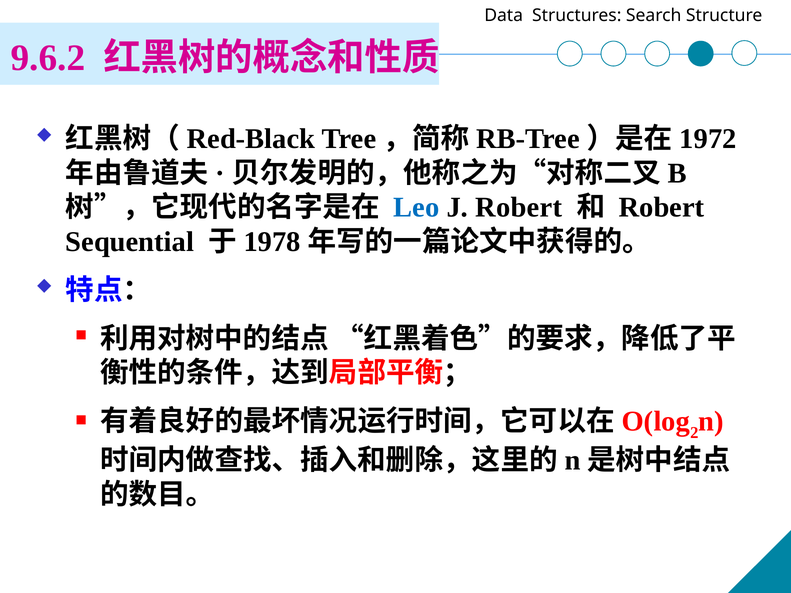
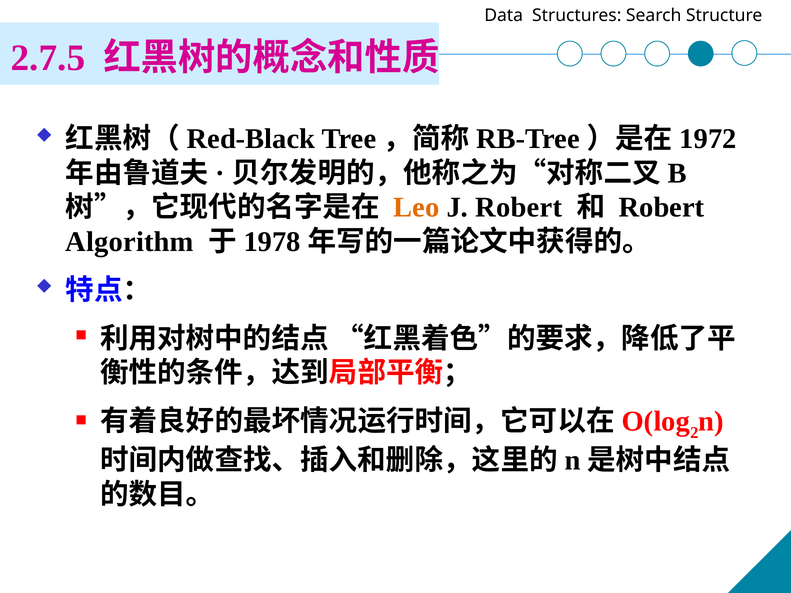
9.6.2: 9.6.2 -> 2.7.5
Leo colour: blue -> orange
Sequential: Sequential -> Algorithm
